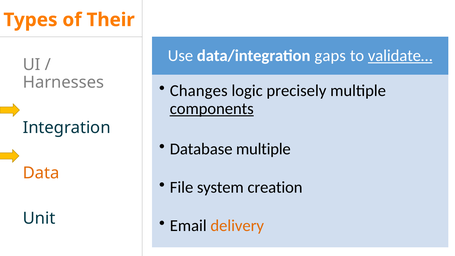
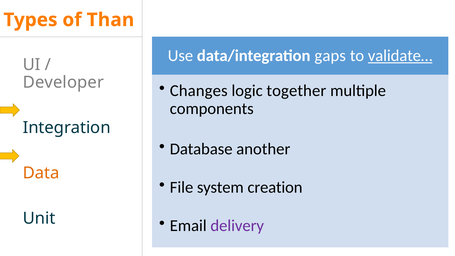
Their: Their -> Than
Harnesses: Harnesses -> Developer
precisely: precisely -> together
components underline: present -> none
Database multiple: multiple -> another
delivery colour: orange -> purple
